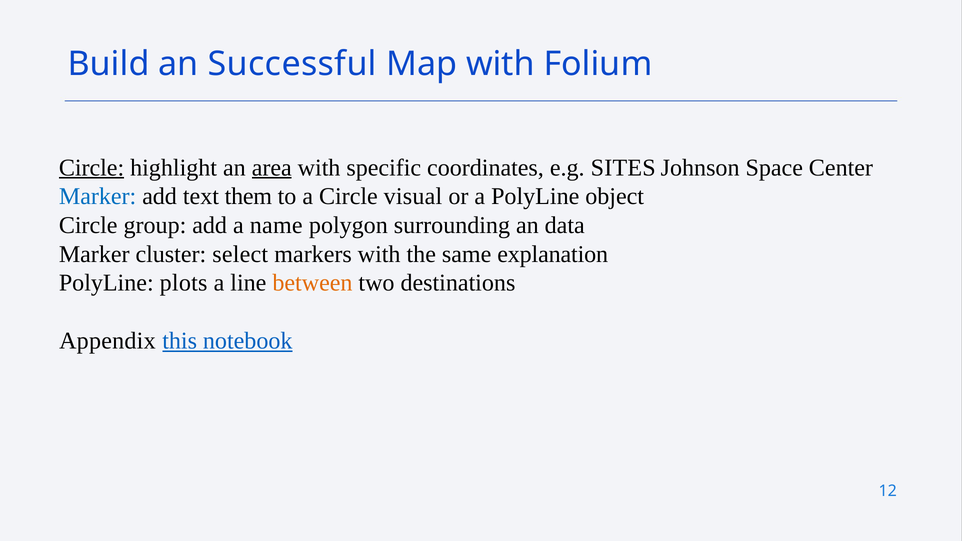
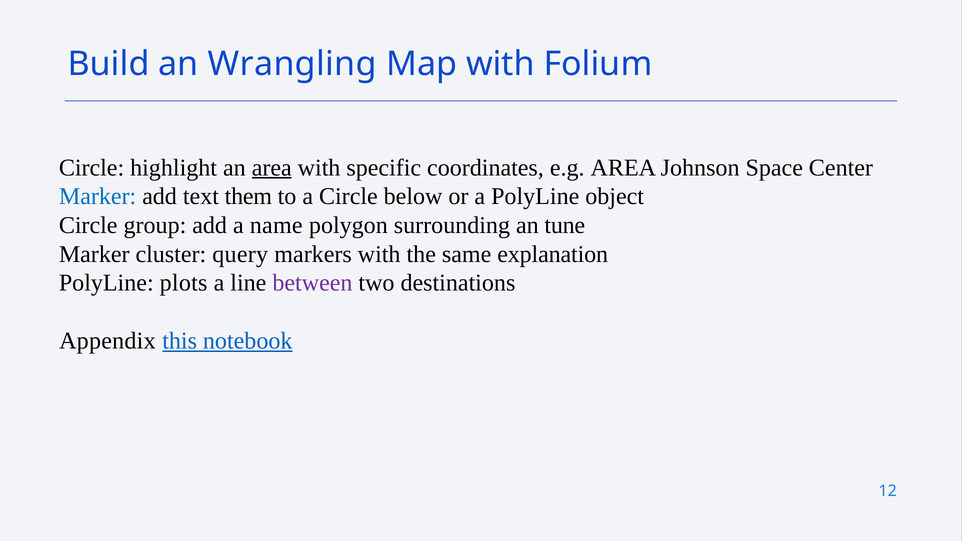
Successful: Successful -> Wrangling
Circle at (92, 168) underline: present -> none
e.g SITES: SITES -> AREA
visual: visual -> below
data: data -> tune
select: select -> query
between colour: orange -> purple
